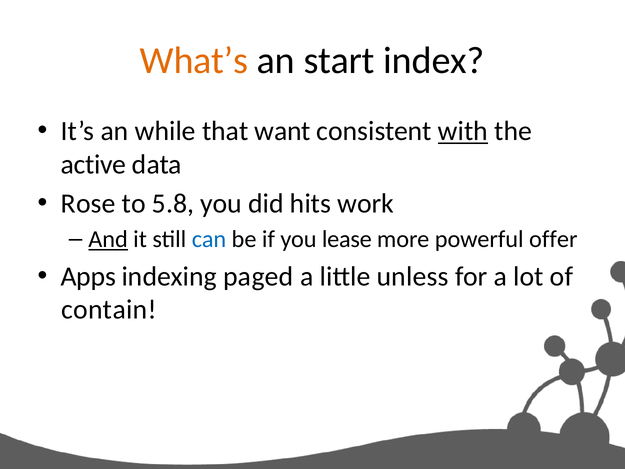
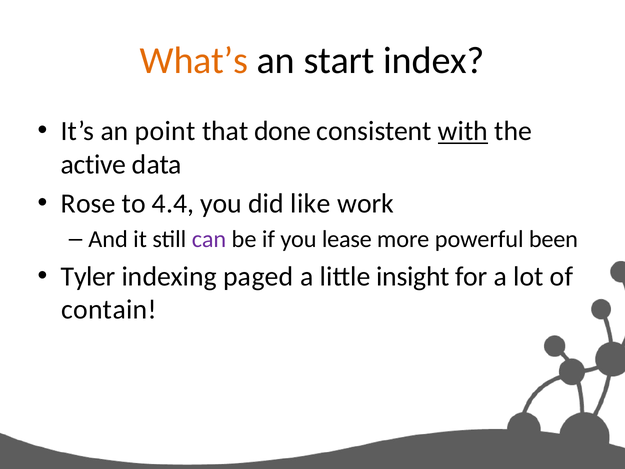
while: while -> point
want: want -> done
5.8: 5.8 -> 4.4
hits: hits -> like
And underline: present -> none
can colour: blue -> purple
offer: offer -> been
Apps: Apps -> Tyler
unless: unless -> insight
